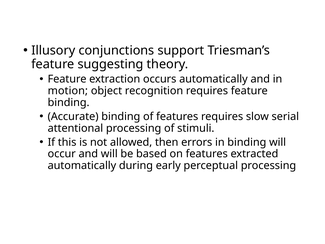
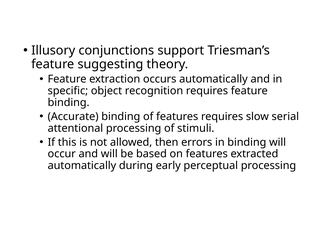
motion: motion -> specific
